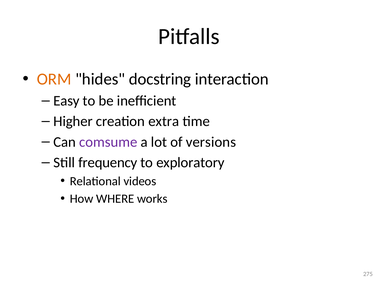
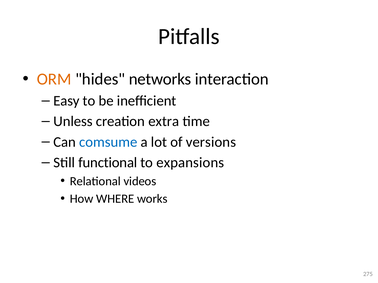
docstring: docstring -> networks
Higher: Higher -> Unless
comsume colour: purple -> blue
frequency: frequency -> functional
exploratory: exploratory -> expansions
